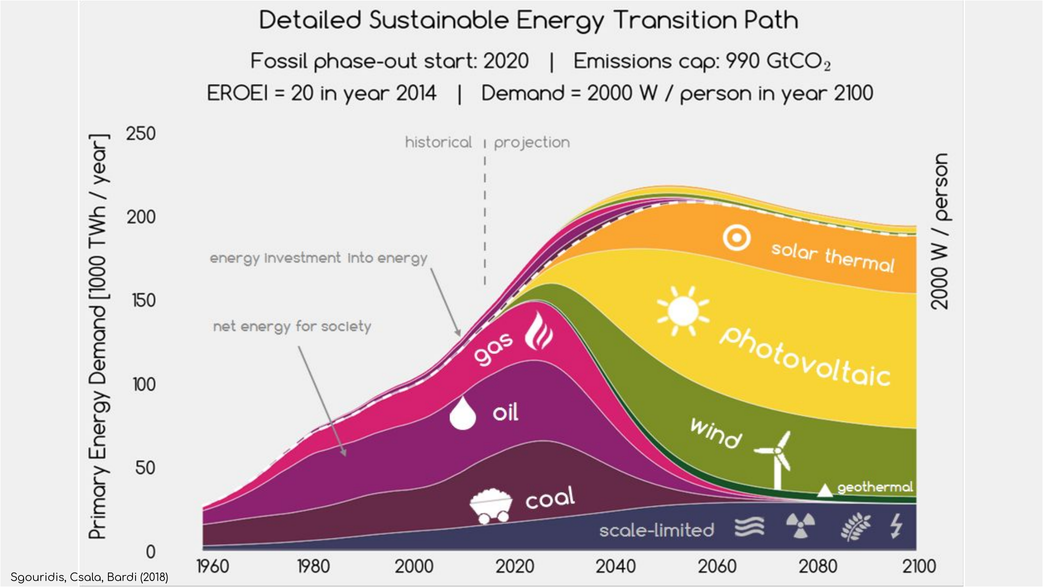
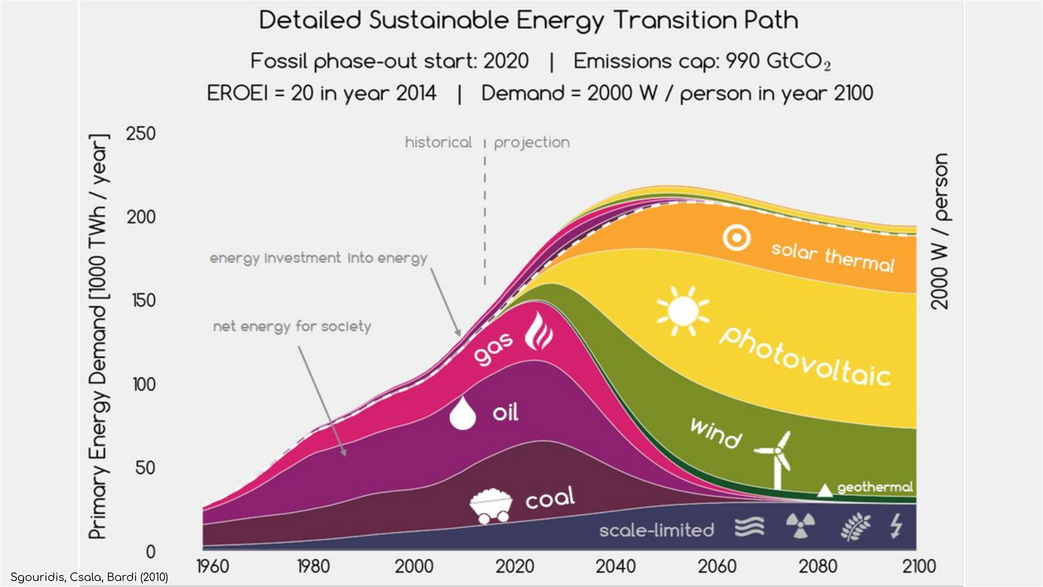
2018: 2018 -> 2010
